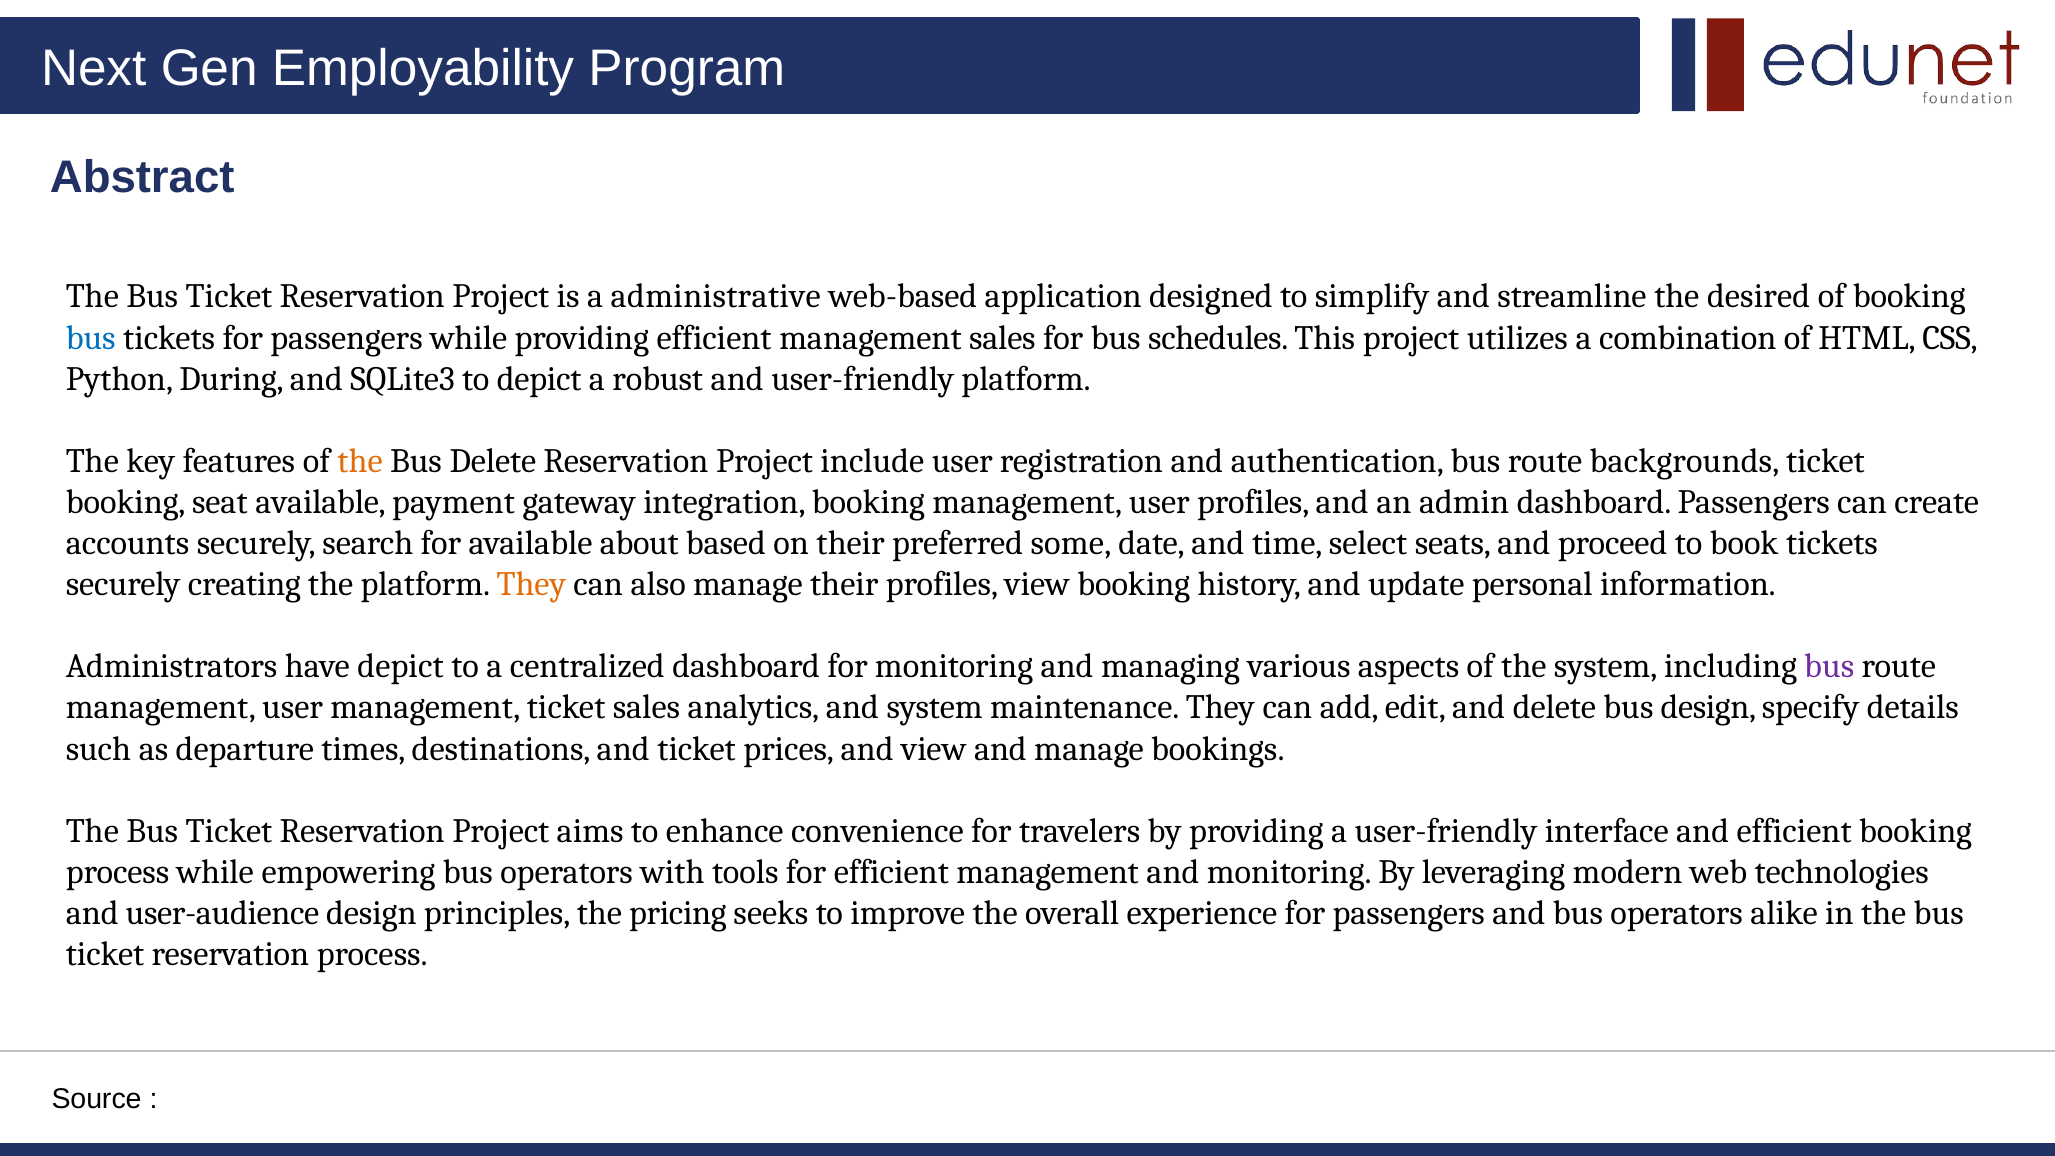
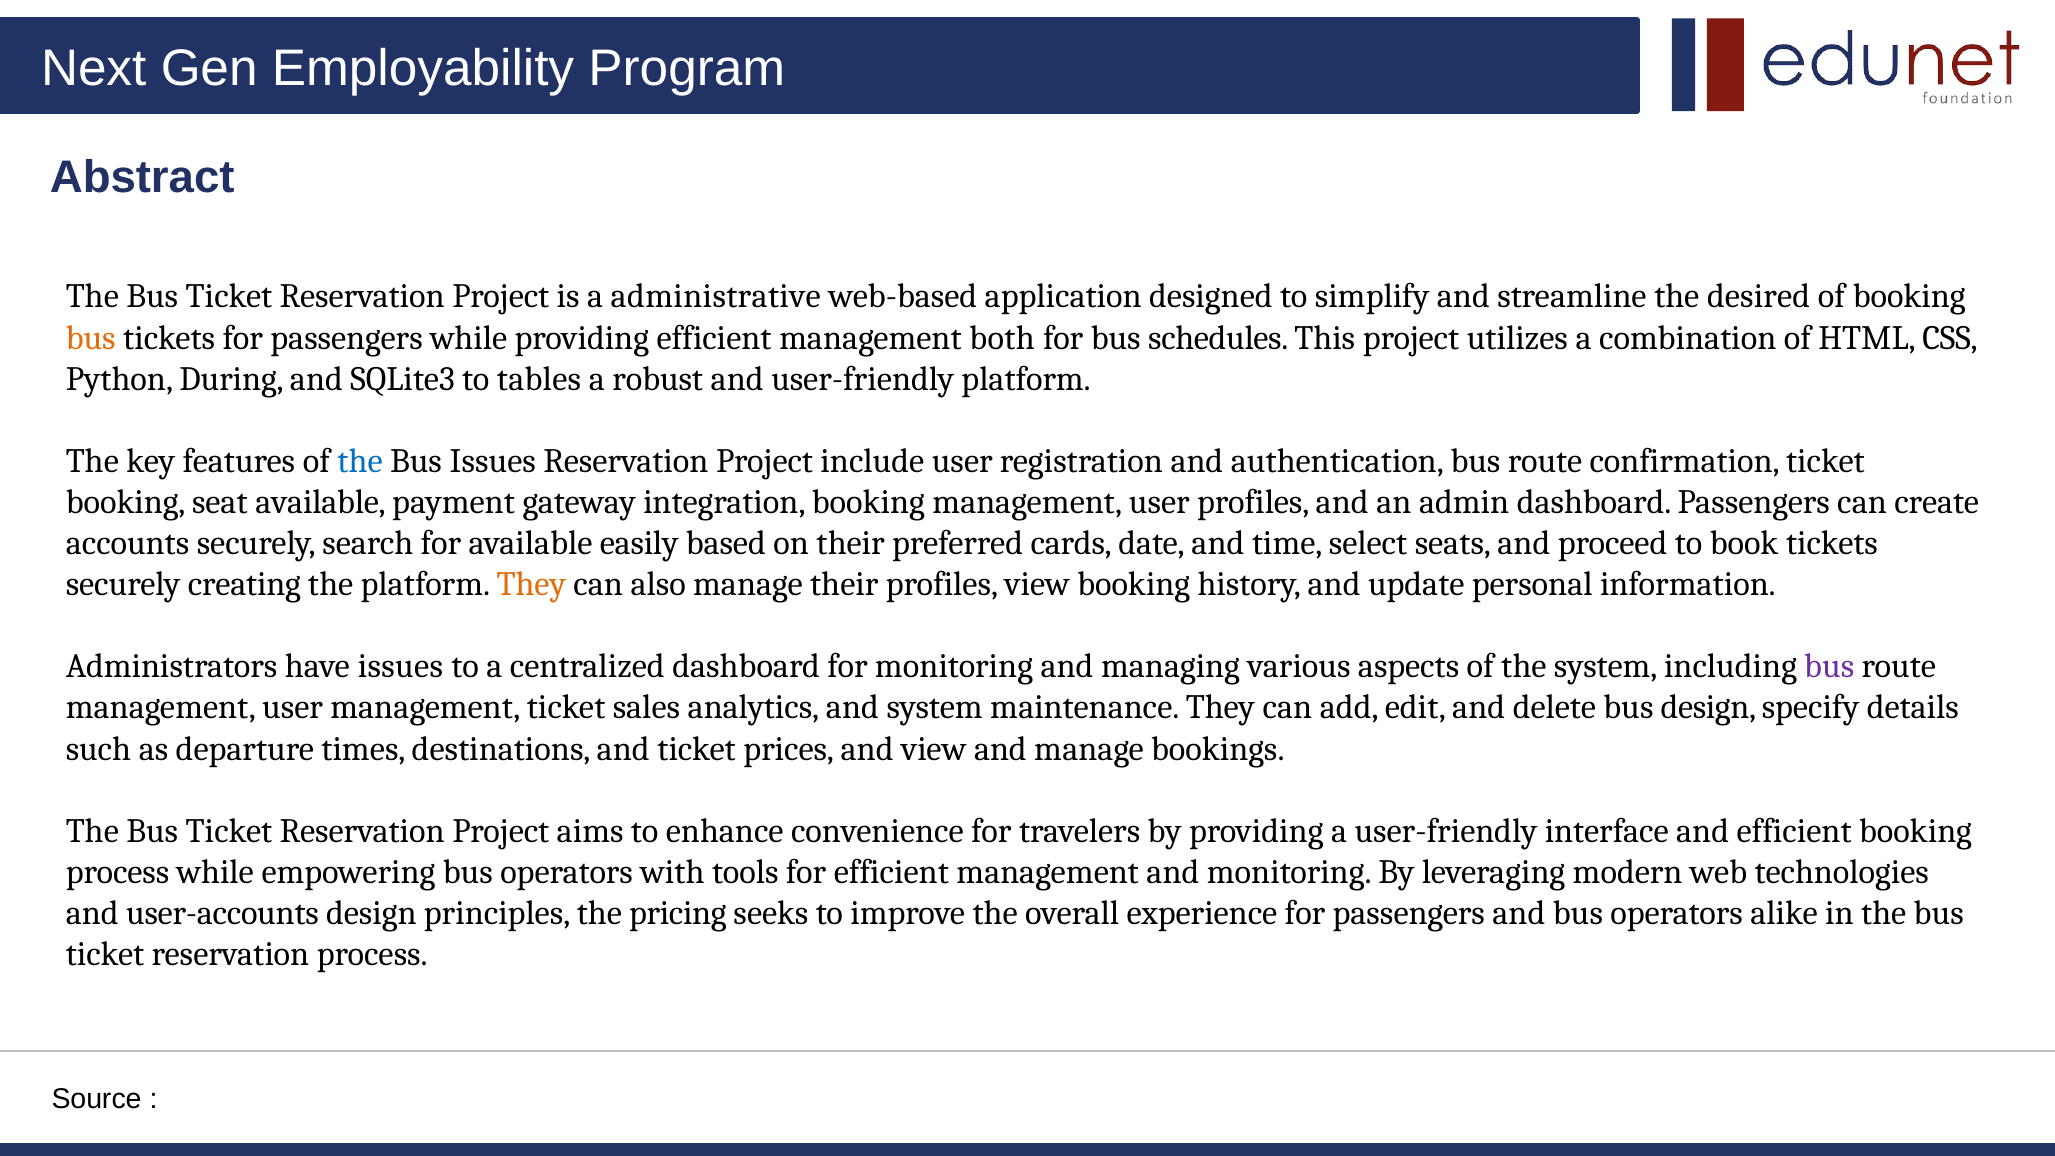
bus at (91, 338) colour: blue -> orange
management sales: sales -> both
to depict: depict -> tables
the at (360, 461) colour: orange -> blue
Bus Delete: Delete -> Issues
backgrounds: backgrounds -> confirmation
about: about -> easily
some: some -> cards
have depict: depict -> issues
user-audience: user-audience -> user-accounts
